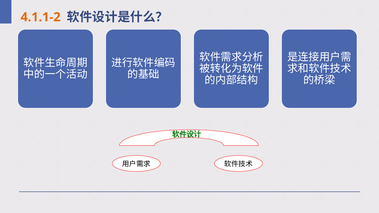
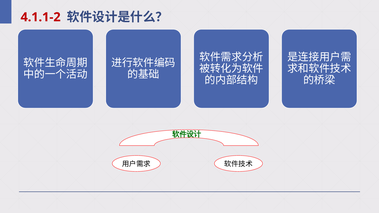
4.1.1-2 colour: orange -> red
